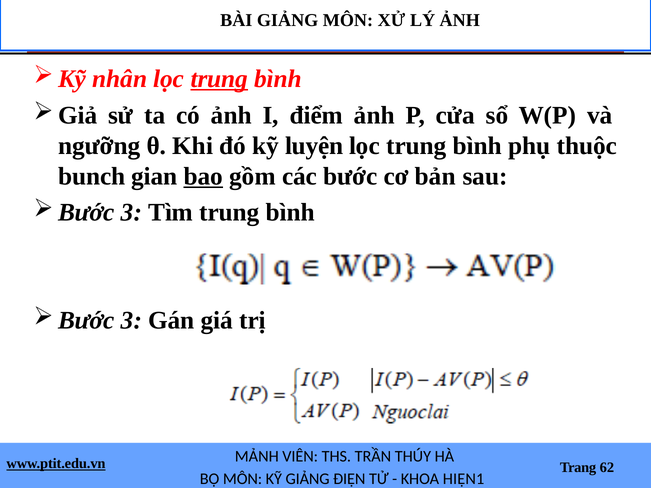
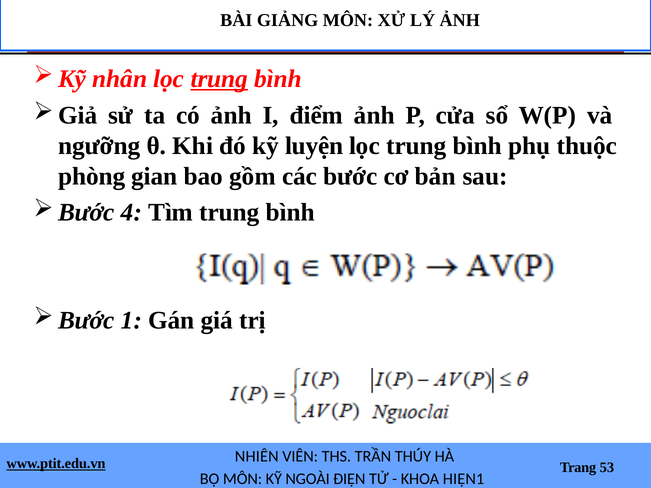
bunch: bunch -> phòng
bao underline: present -> none
3 at (131, 213): 3 -> 4
3 at (131, 321): 3 -> 1
MẢNH: MẢNH -> NHIÊN
62: 62 -> 53
KỸ GIẢNG: GIẢNG -> NGOÀI
